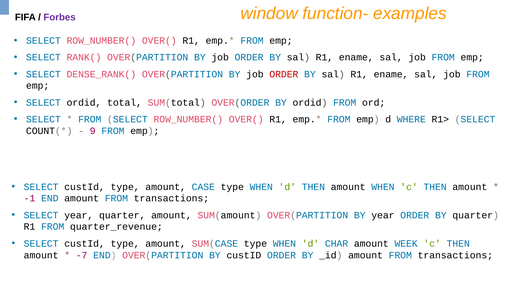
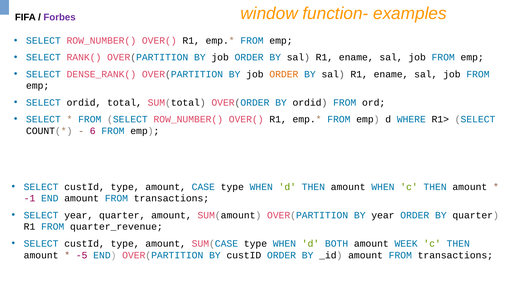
ORDER at (284, 74) colour: red -> orange
9: 9 -> 6
CHAR: CHAR -> BOTH
-7: -7 -> -5
